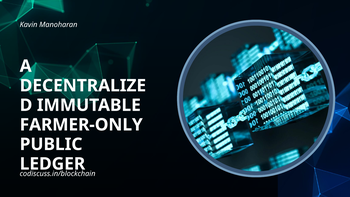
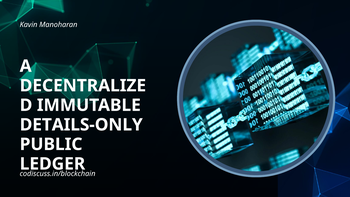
FARMER-ONLY: FARMER-ONLY -> DETAILS-ONLY
